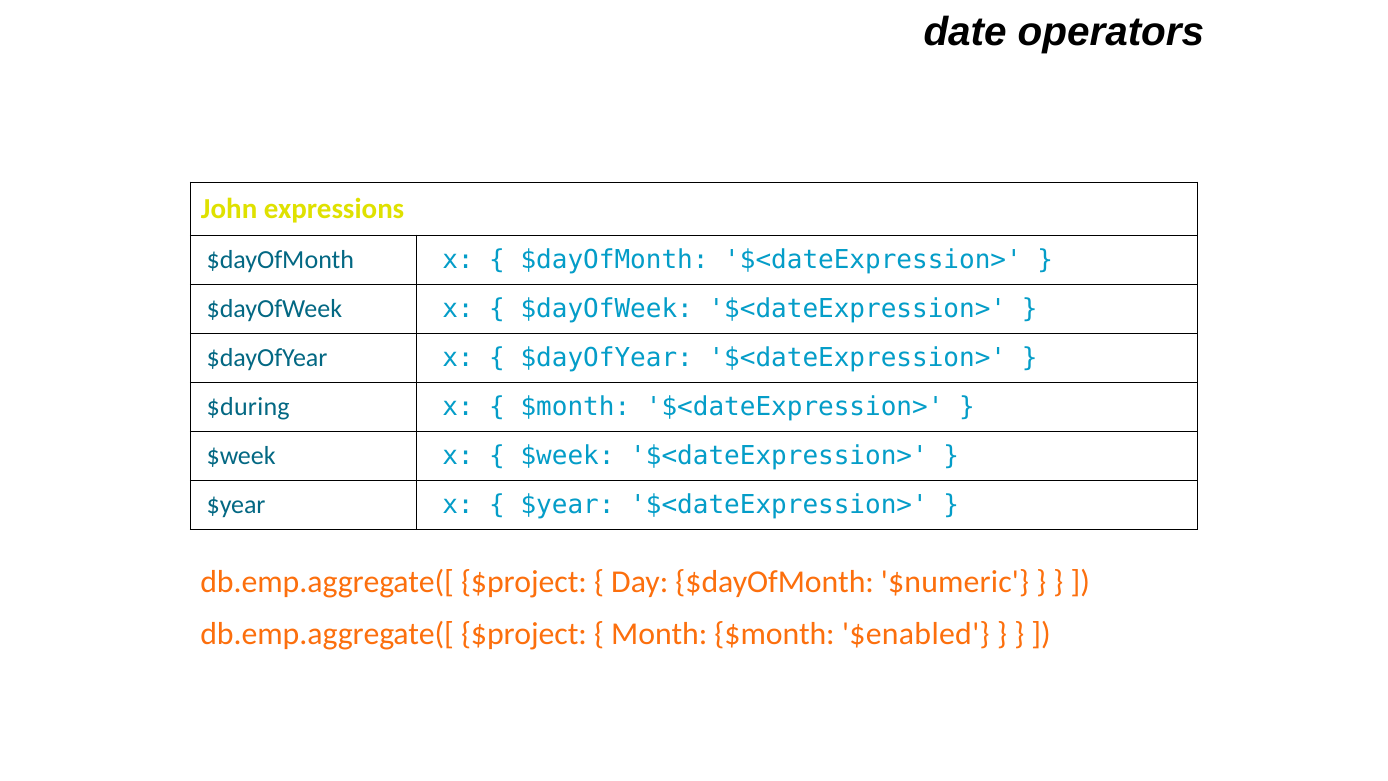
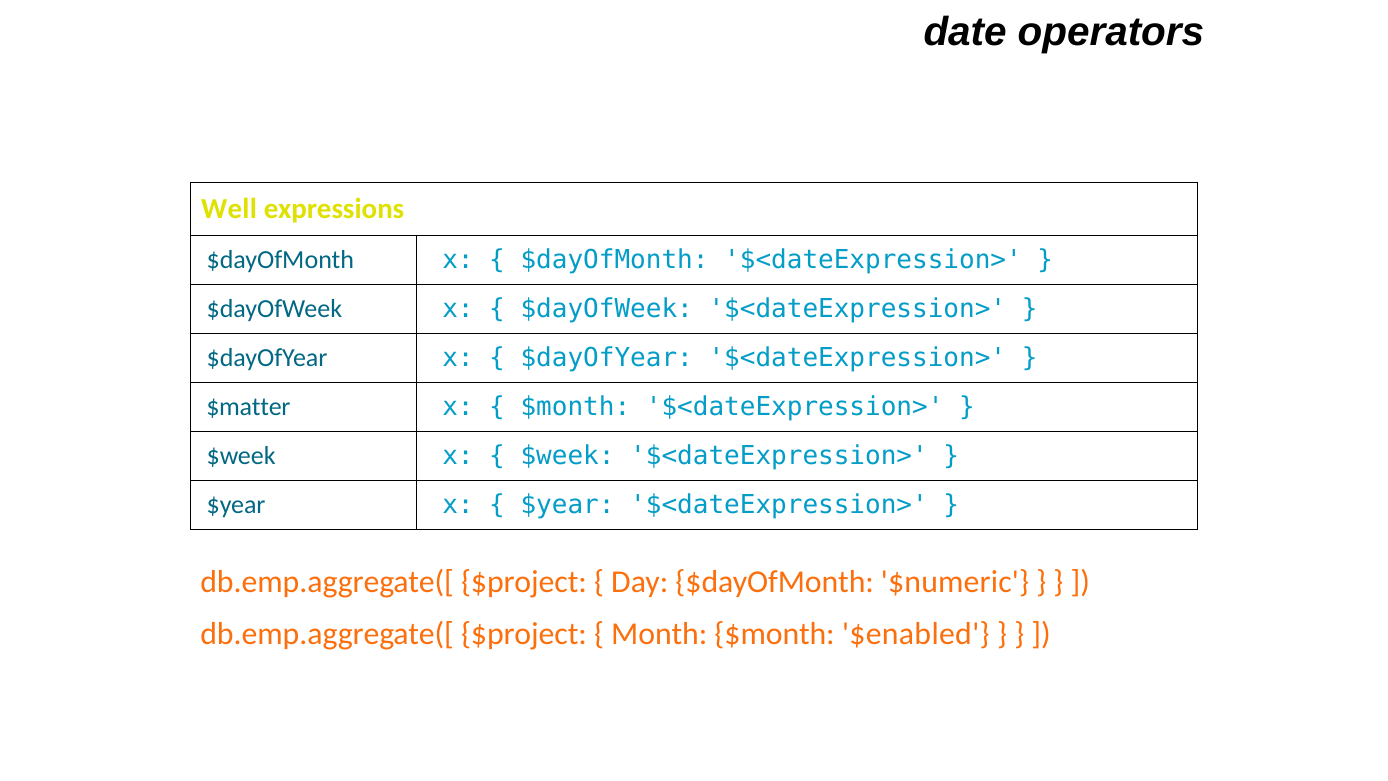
John: John -> Well
$during: $during -> $matter
